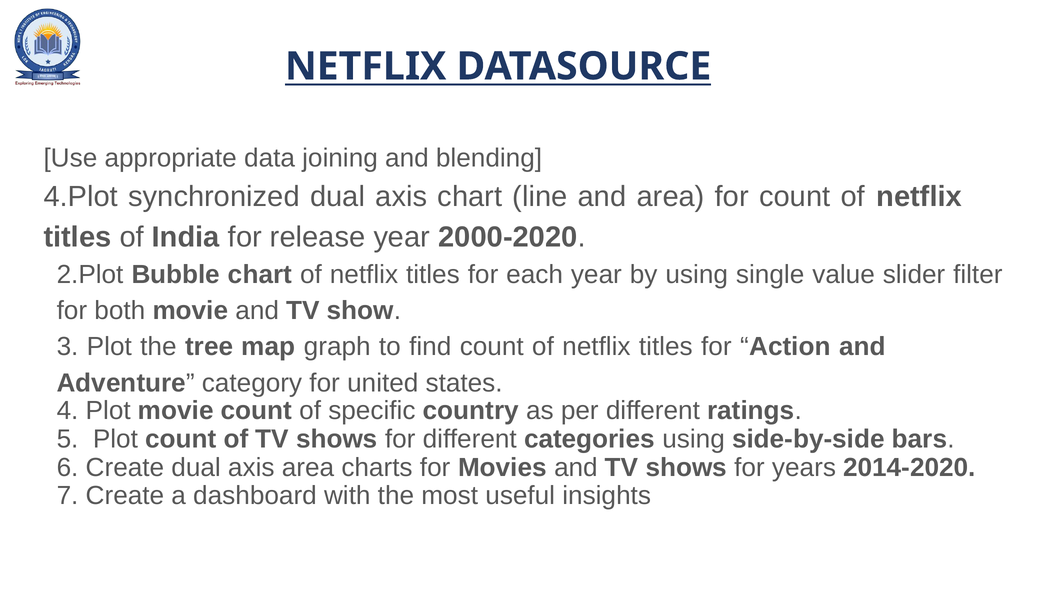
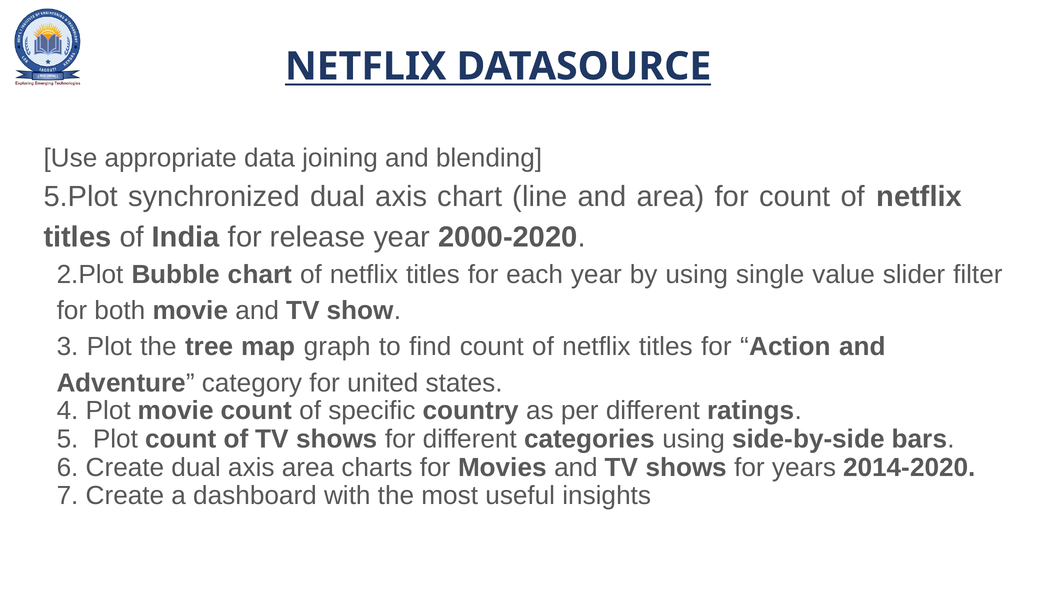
4.Plot: 4.Plot -> 5.Plot
